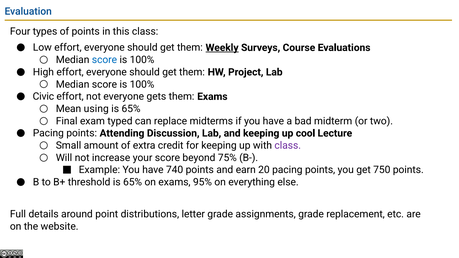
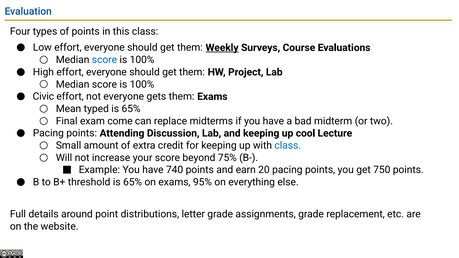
using: using -> typed
typed: typed -> come
class at (288, 146) colour: purple -> blue
